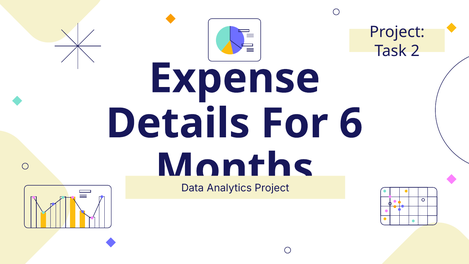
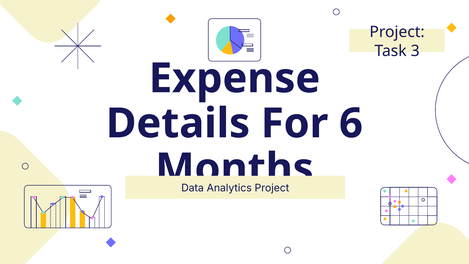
2: 2 -> 3
